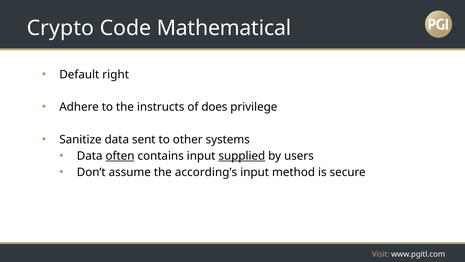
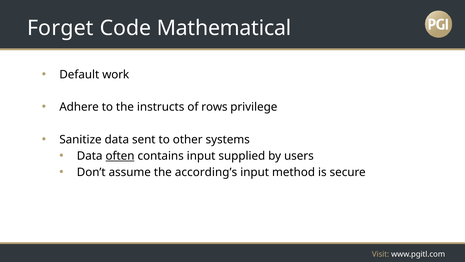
Crypto: Crypto -> Forget
right: right -> work
does: does -> rows
supplied underline: present -> none
